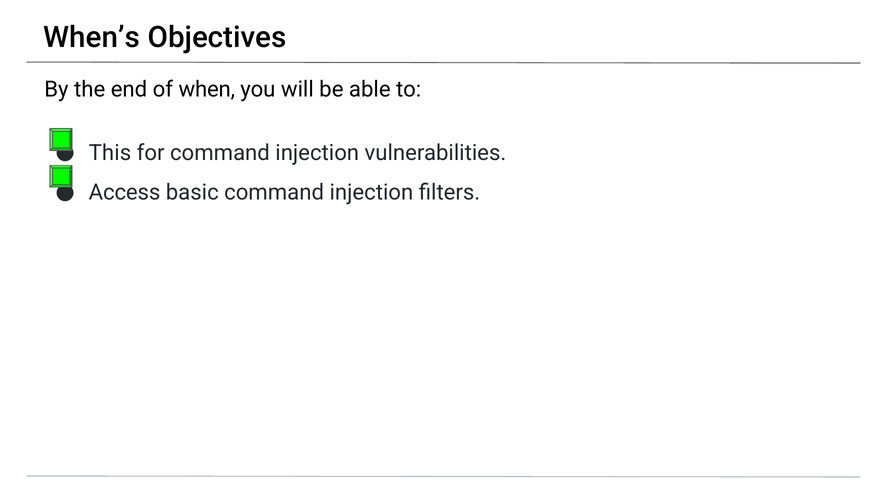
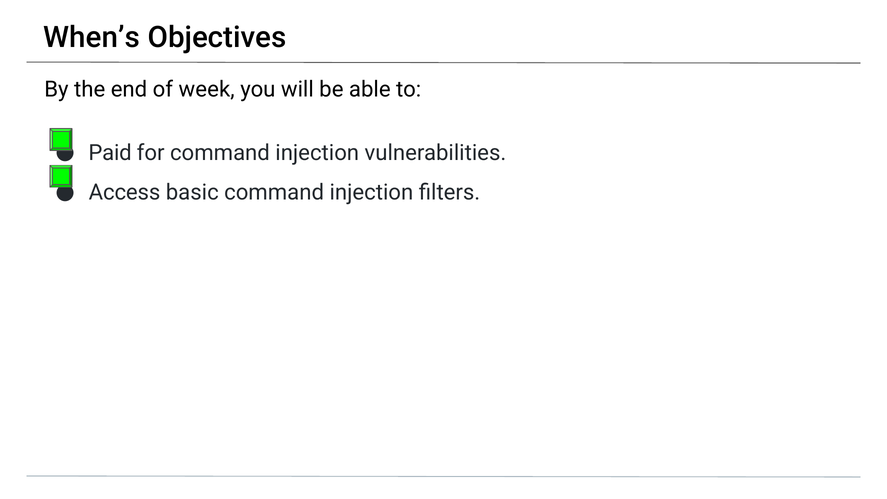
when: when -> week
This: This -> Paid
